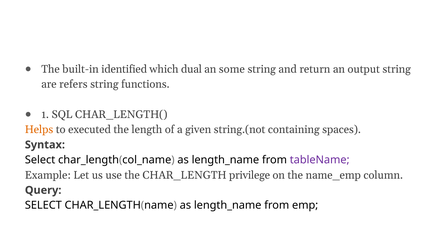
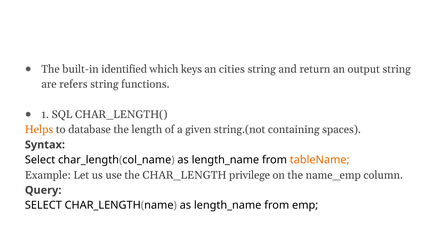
dual: dual -> keys
some: some -> cities
executed: executed -> database
tableName colour: purple -> orange
